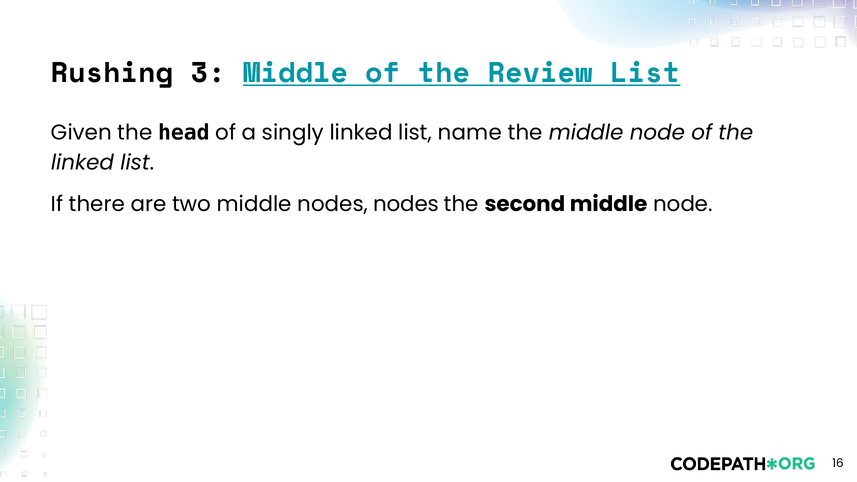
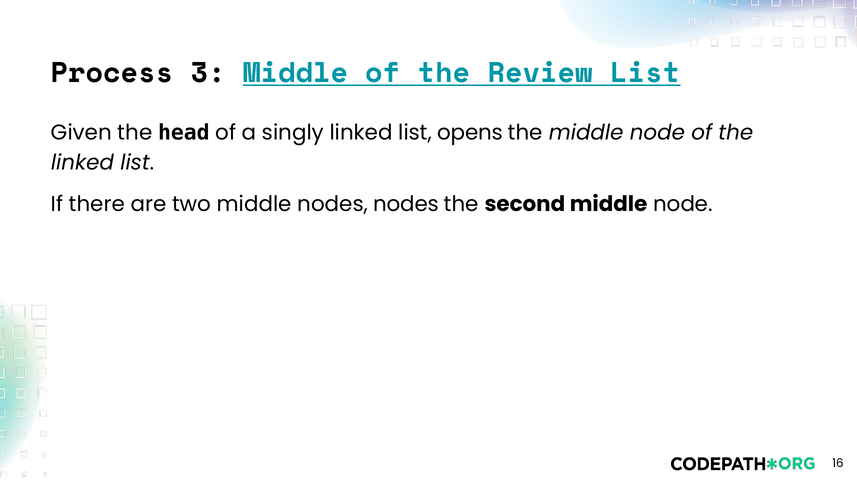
Rushing: Rushing -> Process
name: name -> opens
